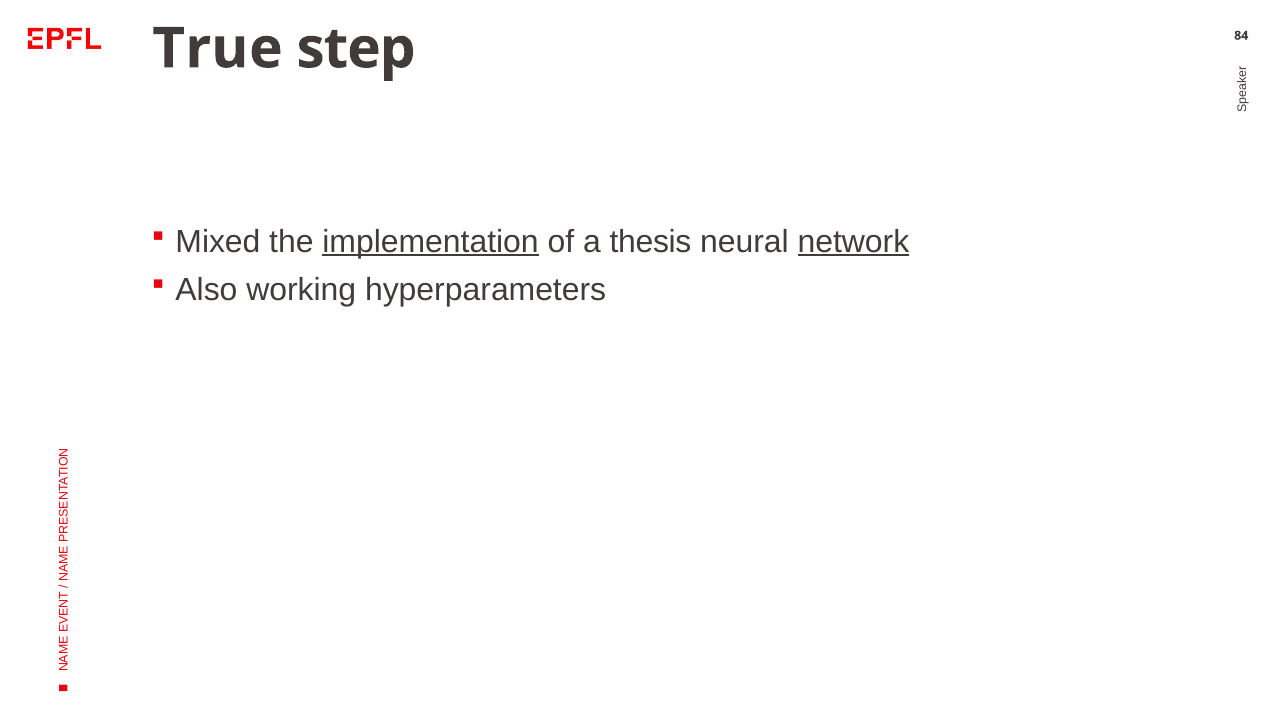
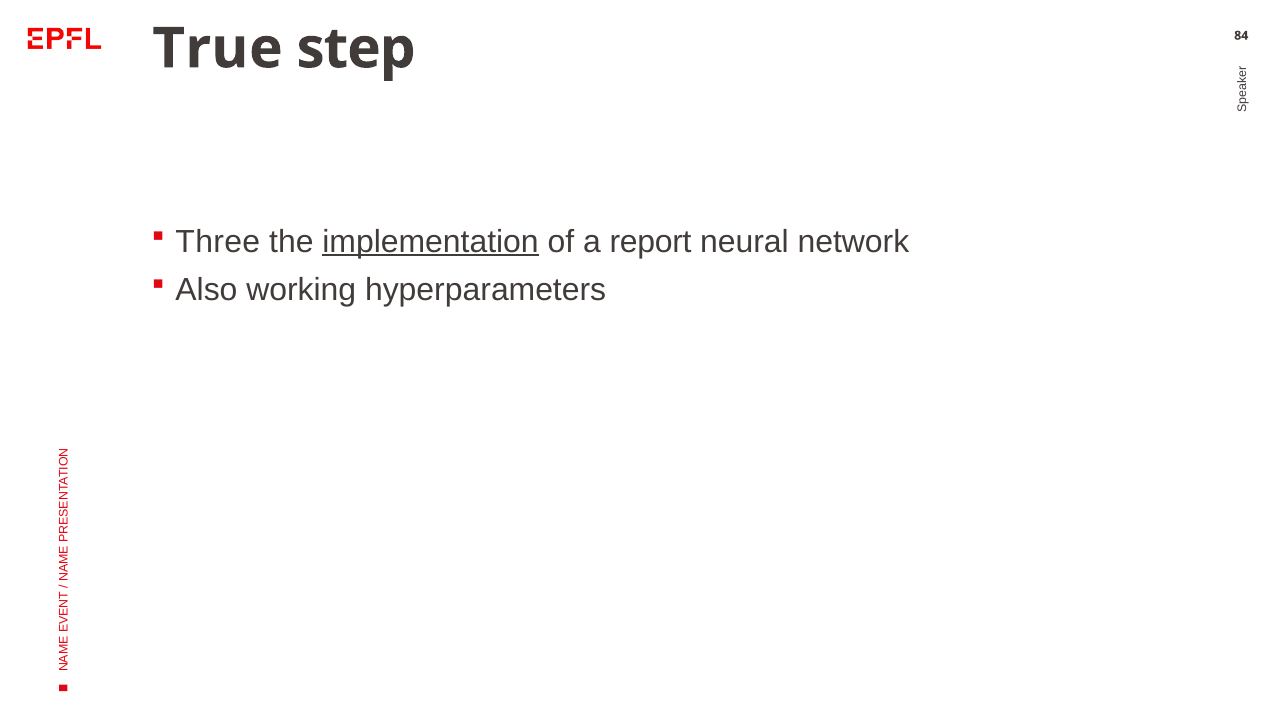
Mixed: Mixed -> Three
thesis: thesis -> report
network underline: present -> none
